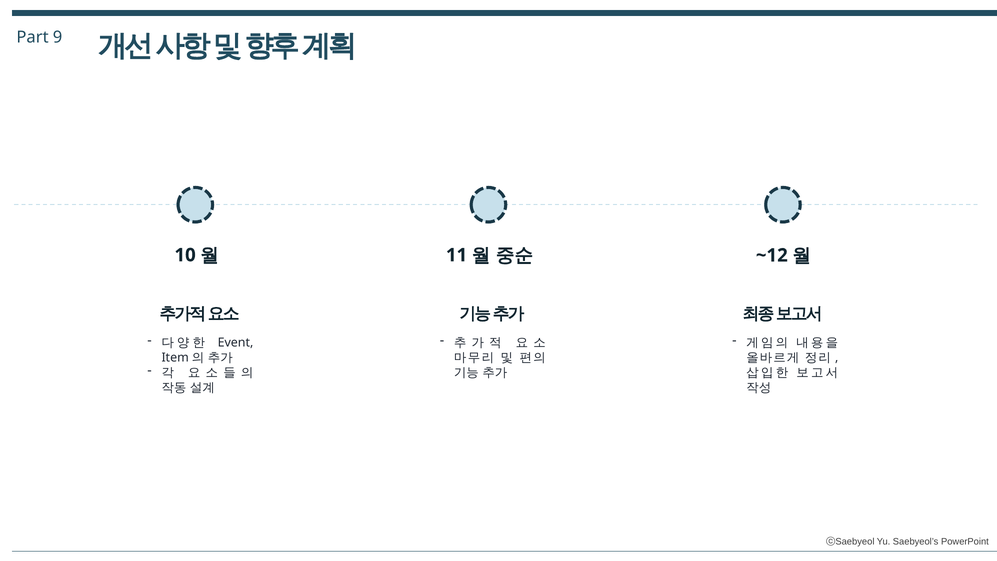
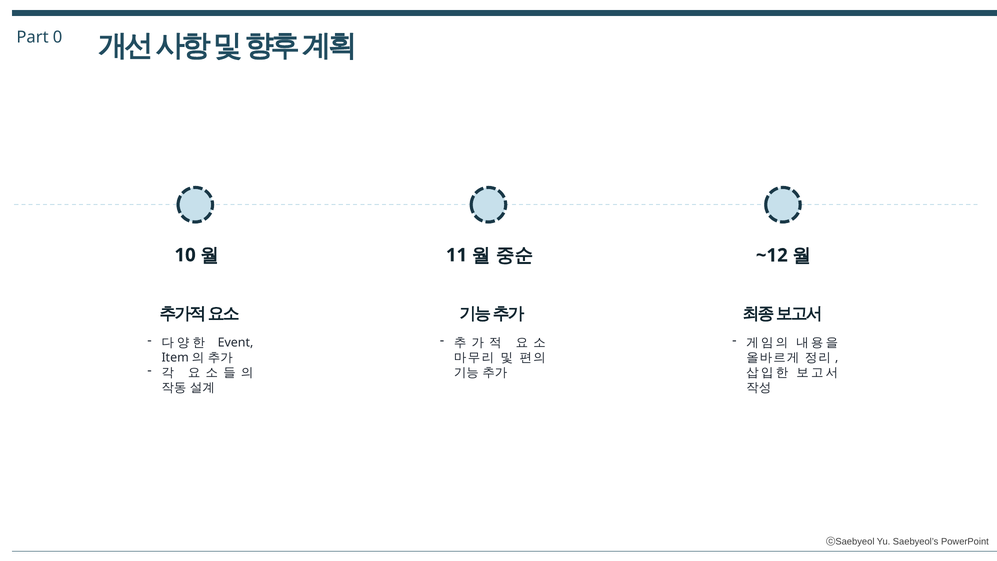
9: 9 -> 0
